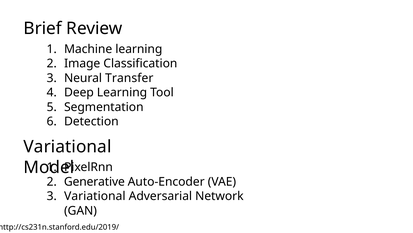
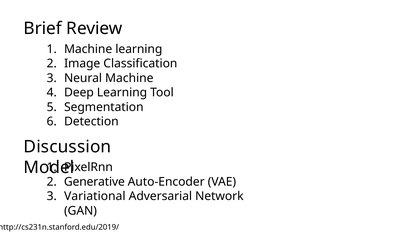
Neural Transfer: Transfer -> Machine
Variational at (68, 146): Variational -> Discussion
